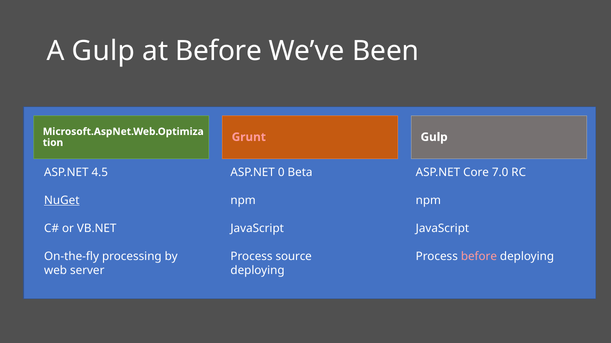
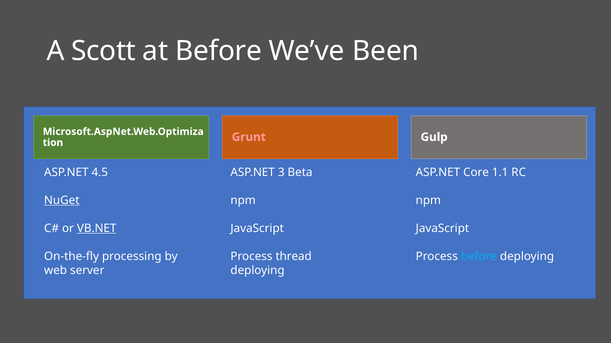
A Gulp: Gulp -> Scott
0: 0 -> 3
7.0: 7.0 -> 1.1
VB.NET underline: none -> present
source: source -> thread
before at (479, 257) colour: pink -> light blue
